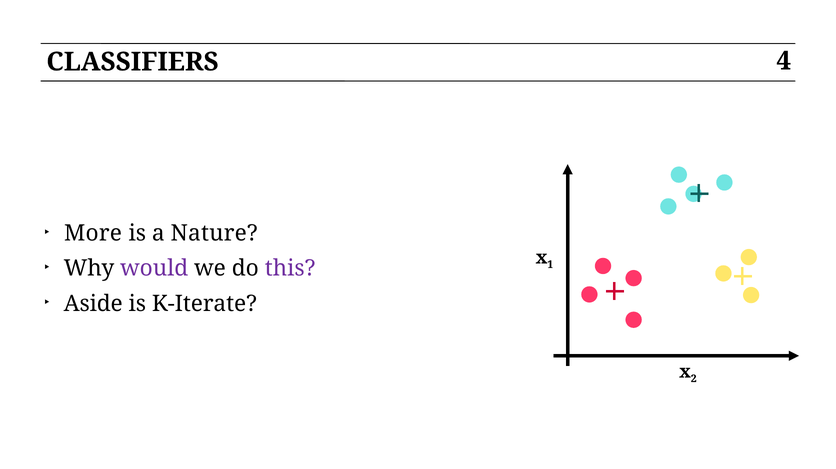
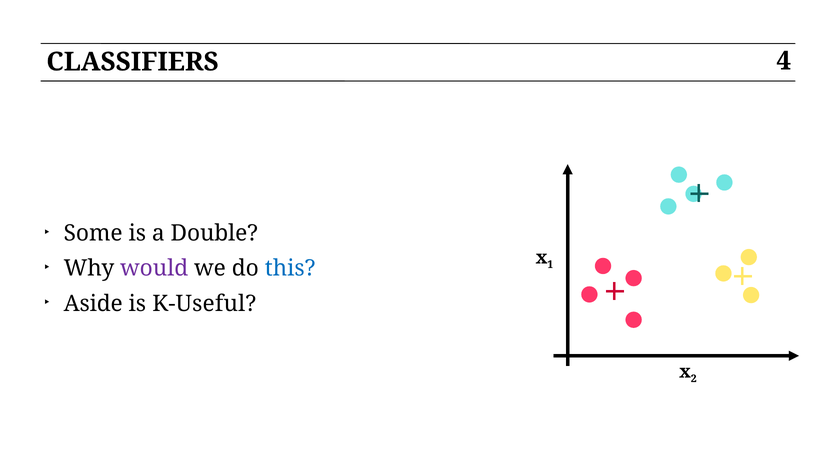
More: More -> Some
Nature: Nature -> Double
this colour: purple -> blue
K-Iterate: K-Iterate -> K-Useful
